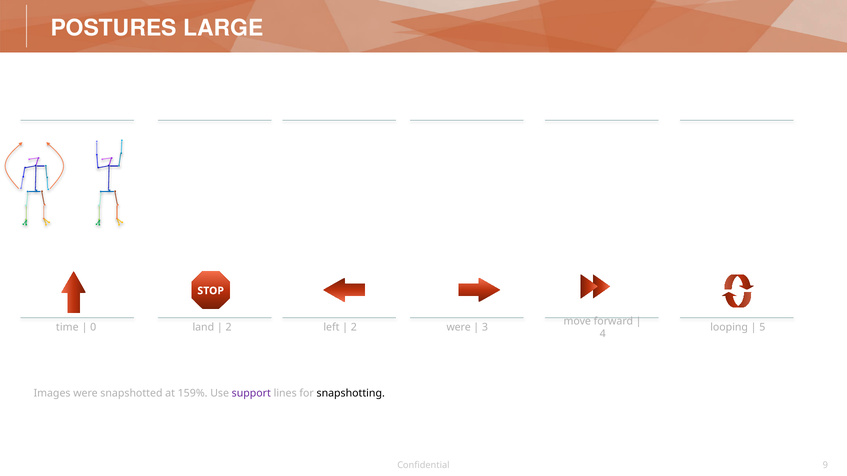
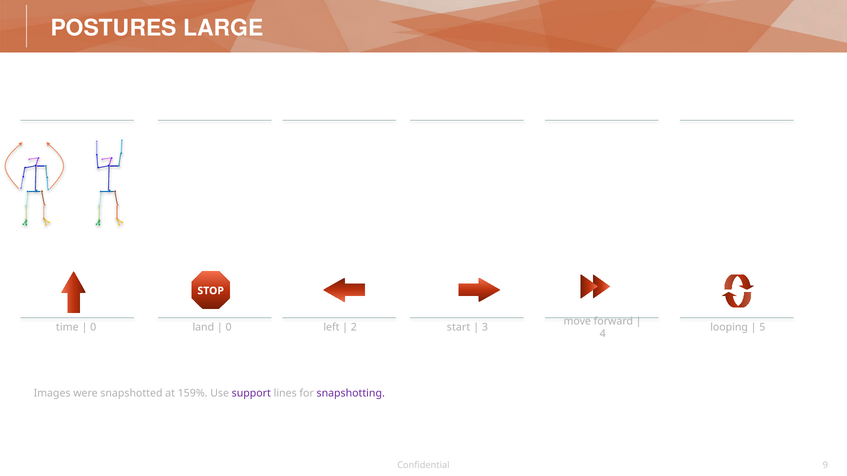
2 at (229, 328): 2 -> 0
2 were: were -> start
snapshotting colour: black -> purple
